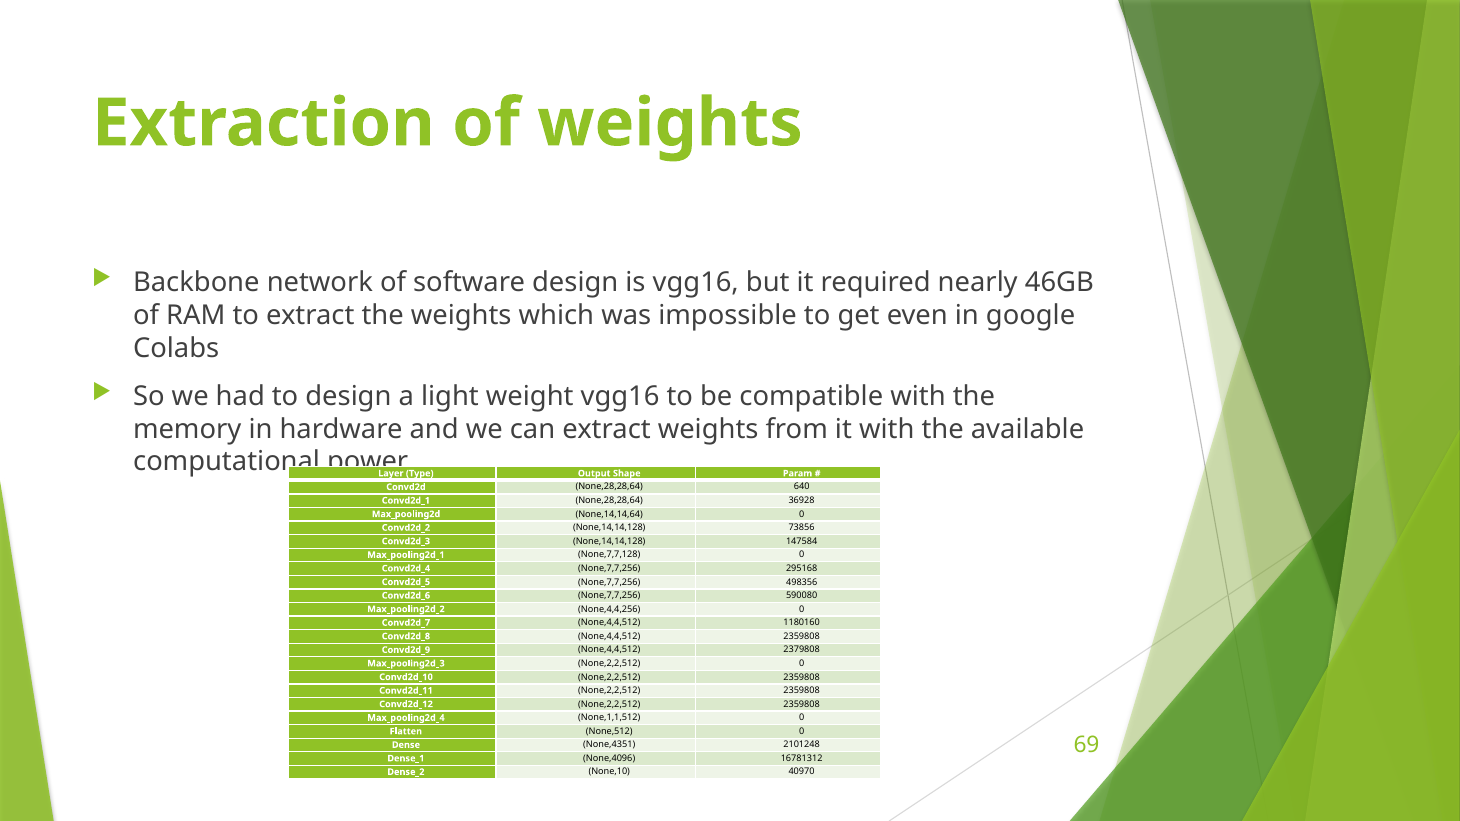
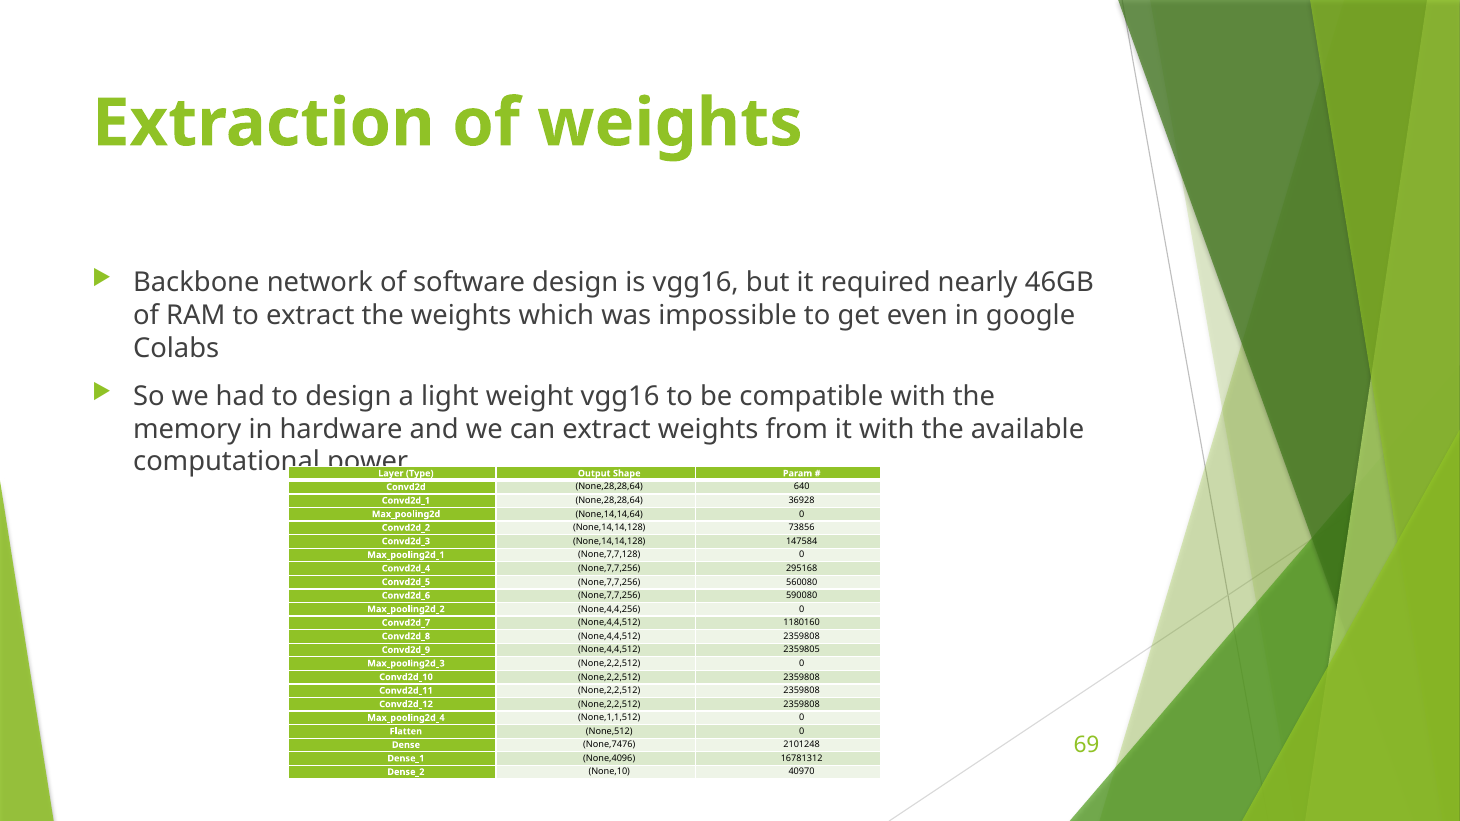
498356: 498356 -> 560080
2379808: 2379808 -> 2359805
None,4351: None,4351 -> None,7476
